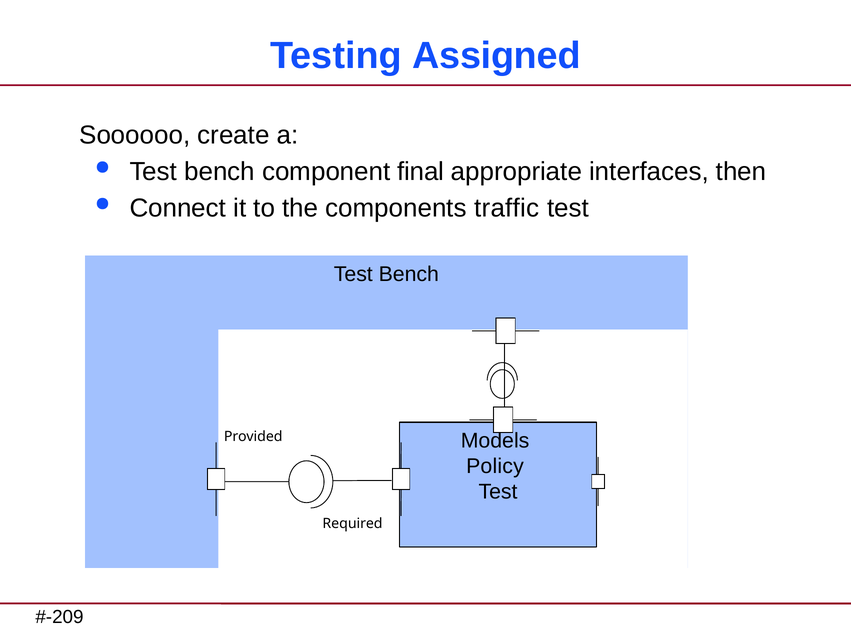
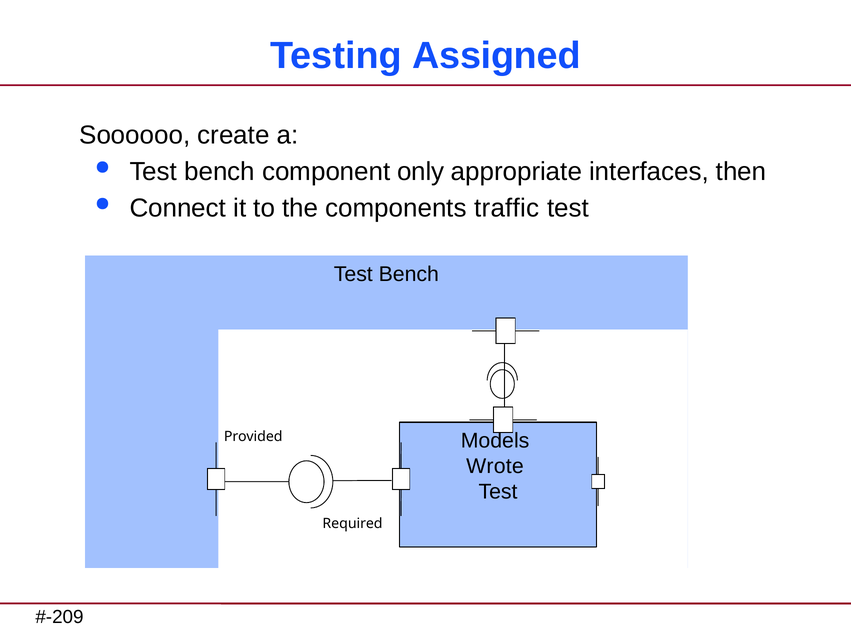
final: final -> only
Policy: Policy -> Wrote
